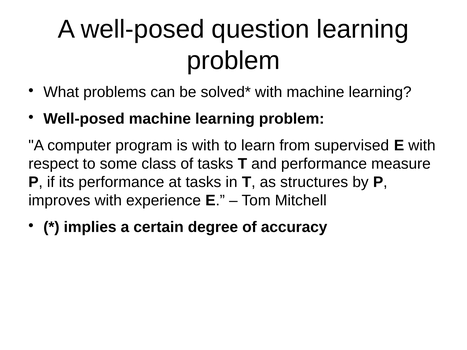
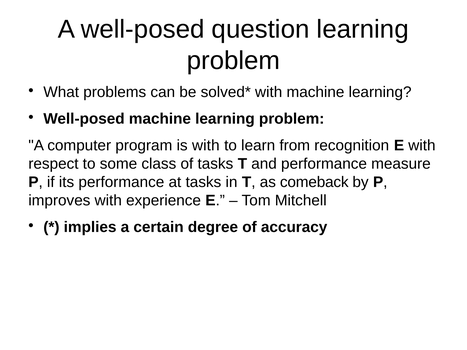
supervised: supervised -> recognition
structures: structures -> comeback
